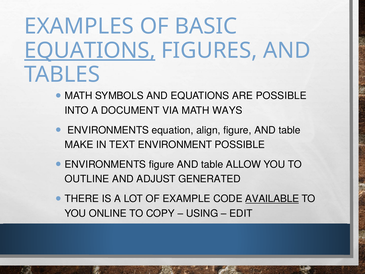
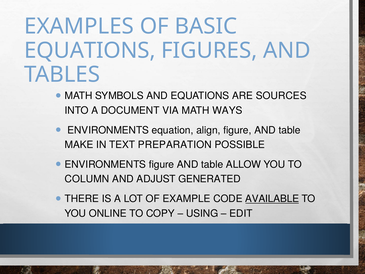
EQUATIONS at (90, 50) underline: present -> none
ARE POSSIBLE: POSSIBLE -> SOURCES
ENVIRONMENT: ENVIRONMENT -> PREPARATION
OUTLINE: OUTLINE -> COLUMN
